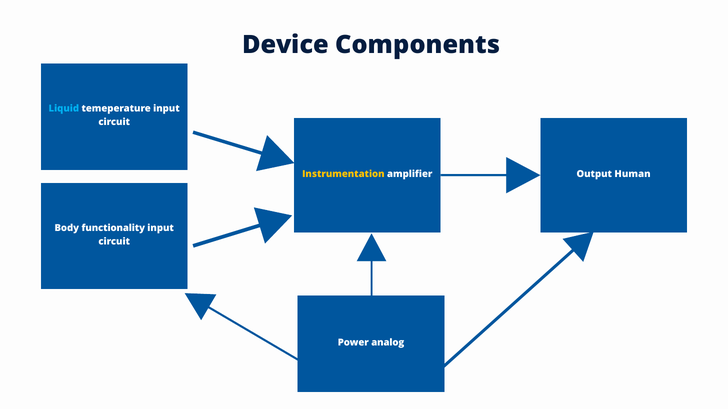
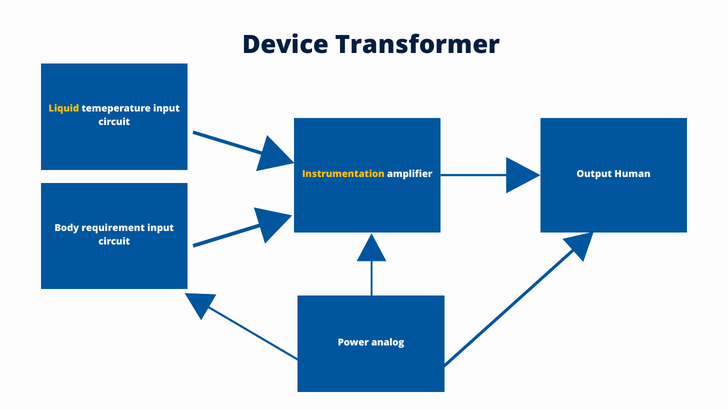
Components: Components -> Transformer
Liquid colour: light blue -> yellow
functionality: functionality -> requirement
